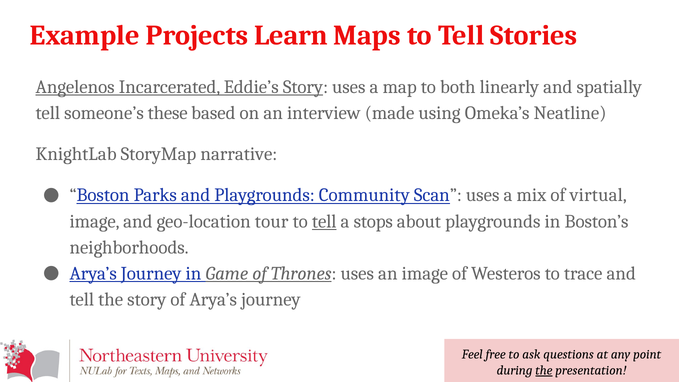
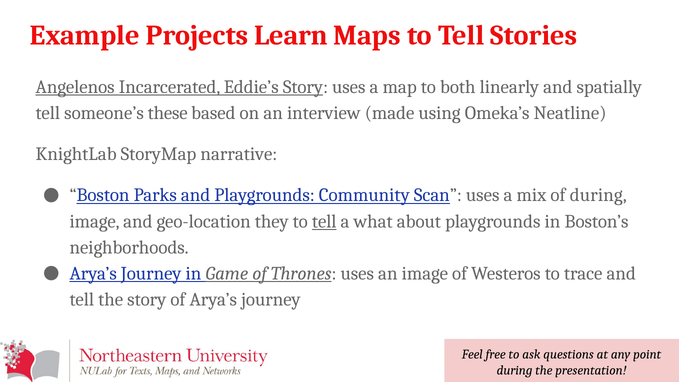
of virtual: virtual -> during
tour: tour -> they
stops: stops -> what
the at (544, 370) underline: present -> none
